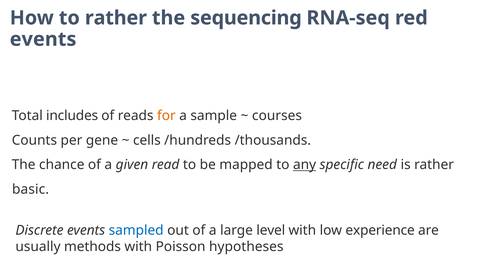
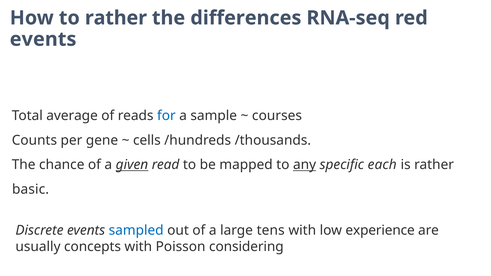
sequencing: sequencing -> differences
includes: includes -> average
for colour: orange -> blue
given underline: none -> present
need: need -> each
level: level -> tens
methods: methods -> concepts
hypotheses: hypotheses -> considering
